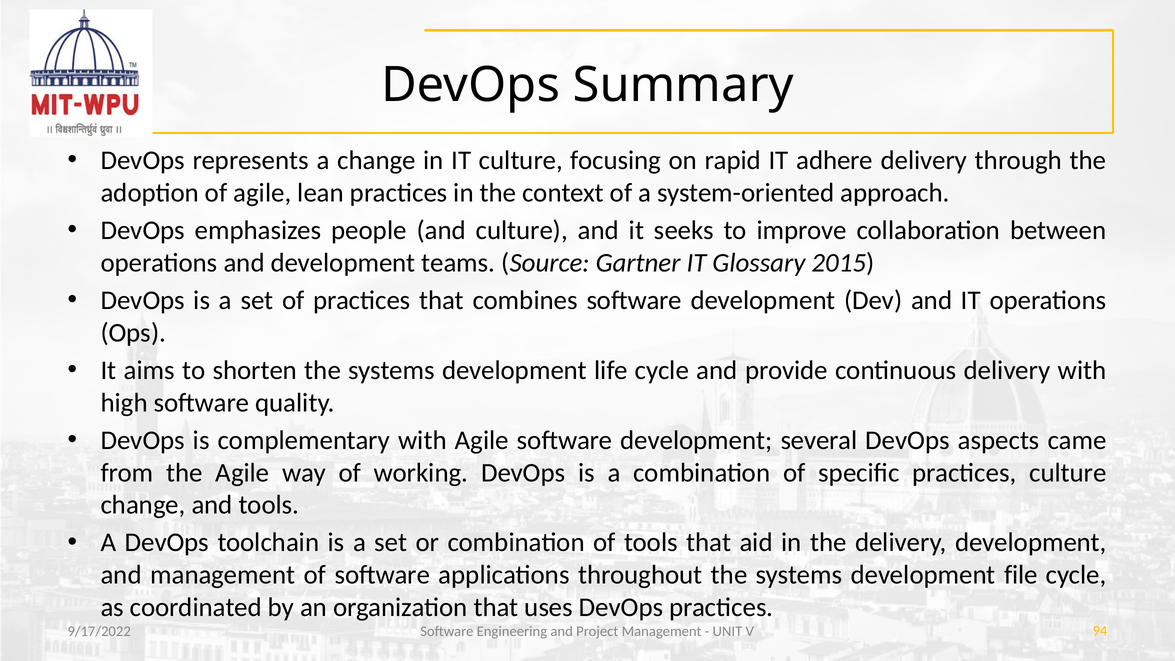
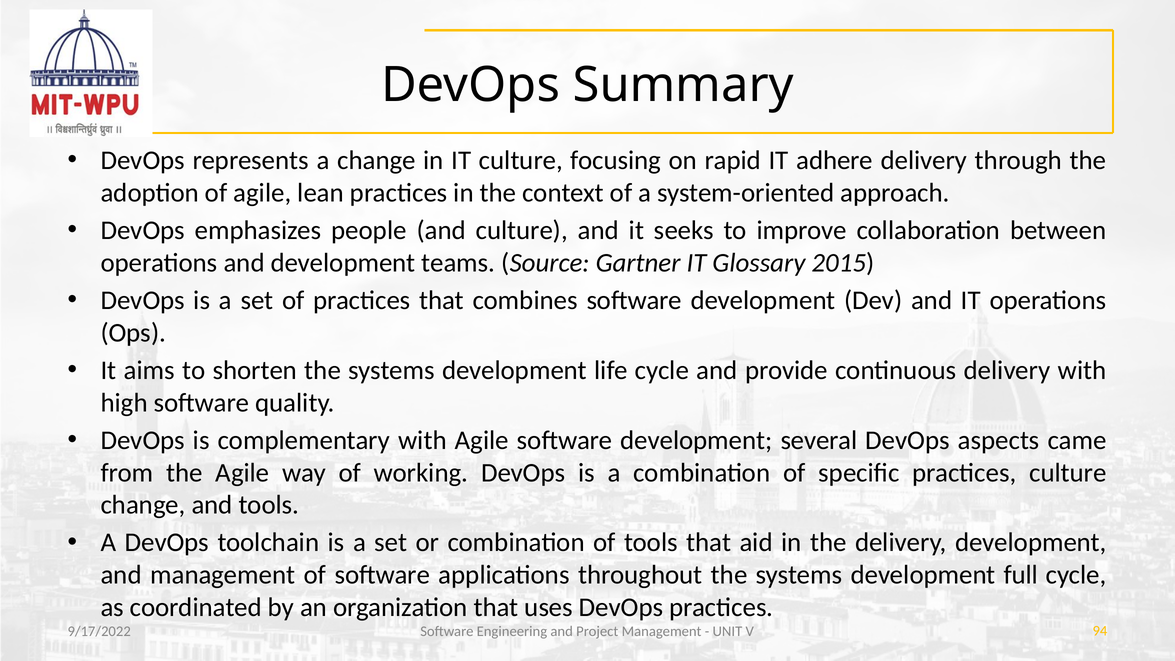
file: file -> full
